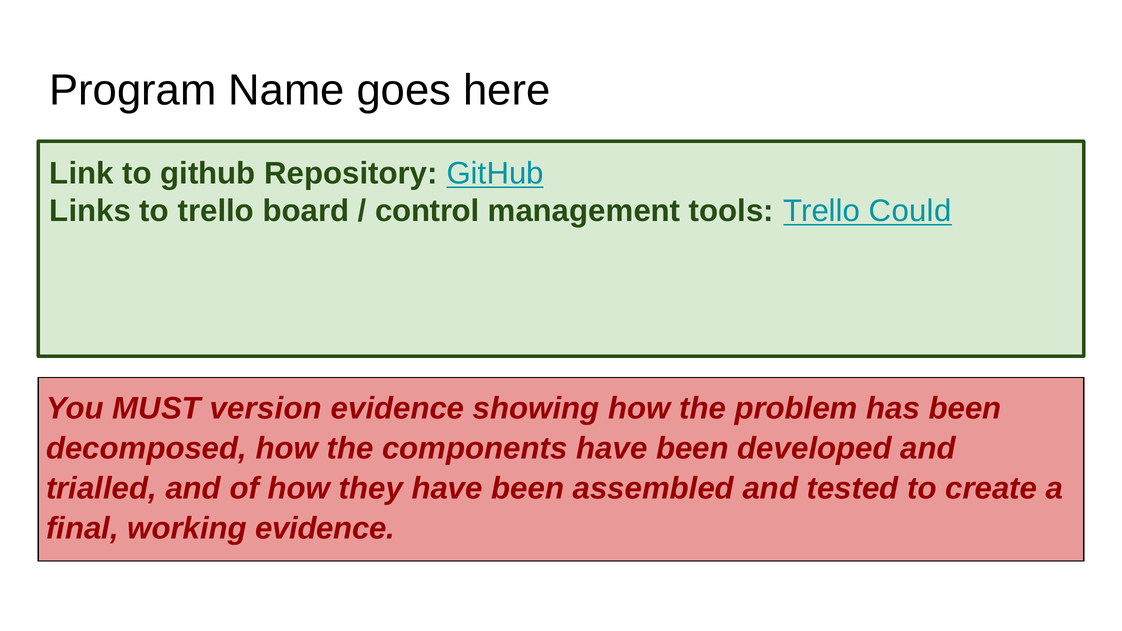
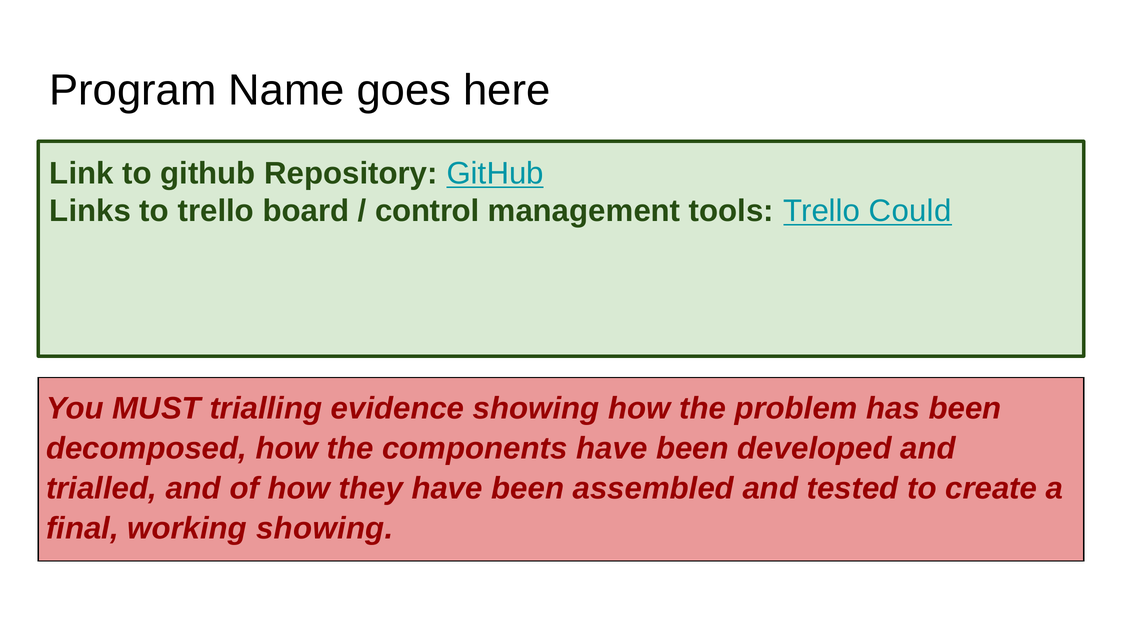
version: version -> trialling
working evidence: evidence -> showing
